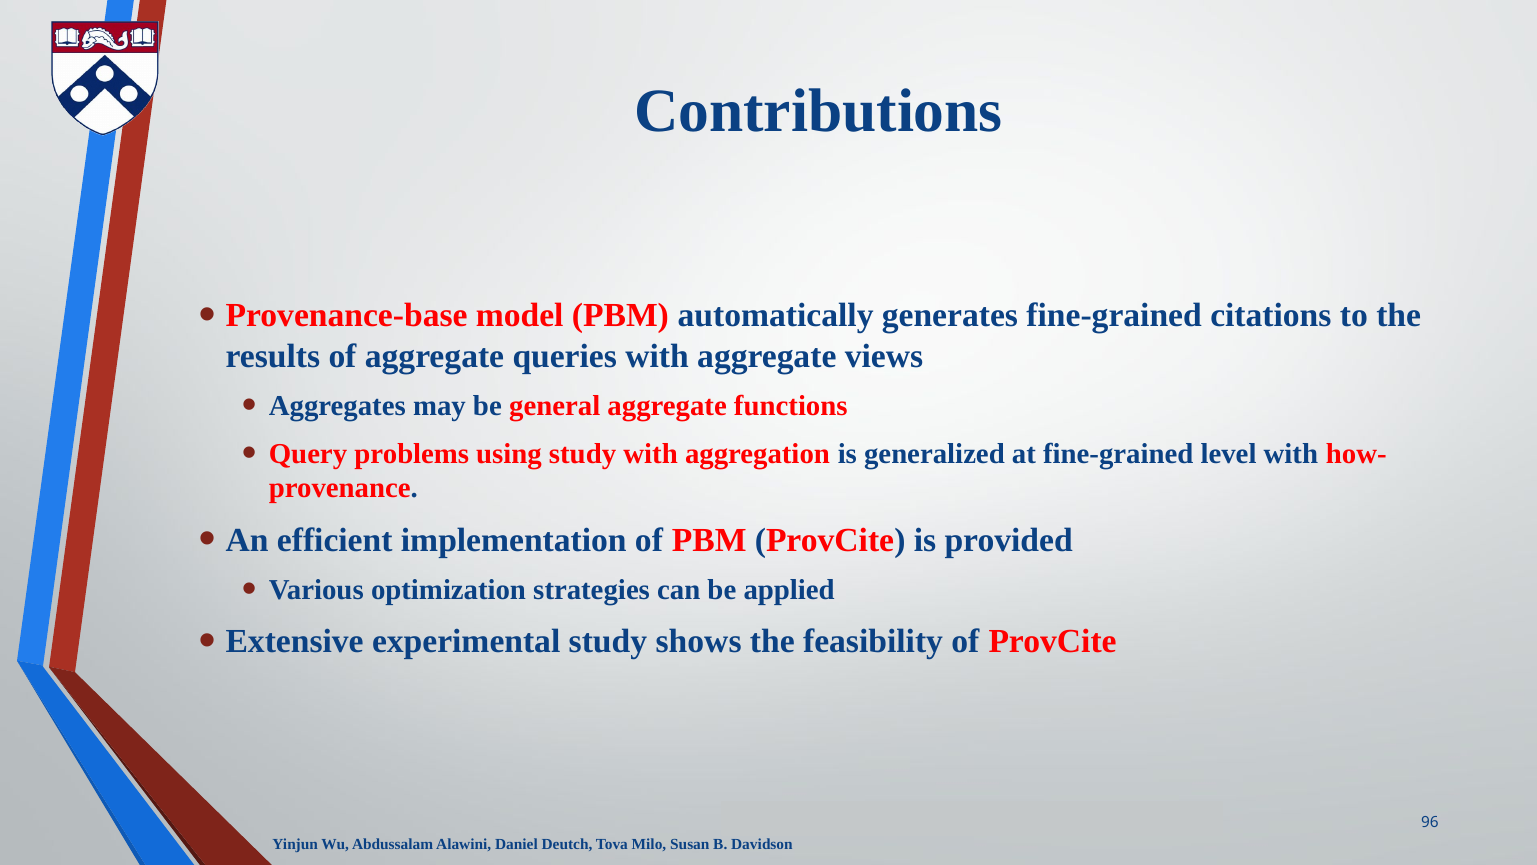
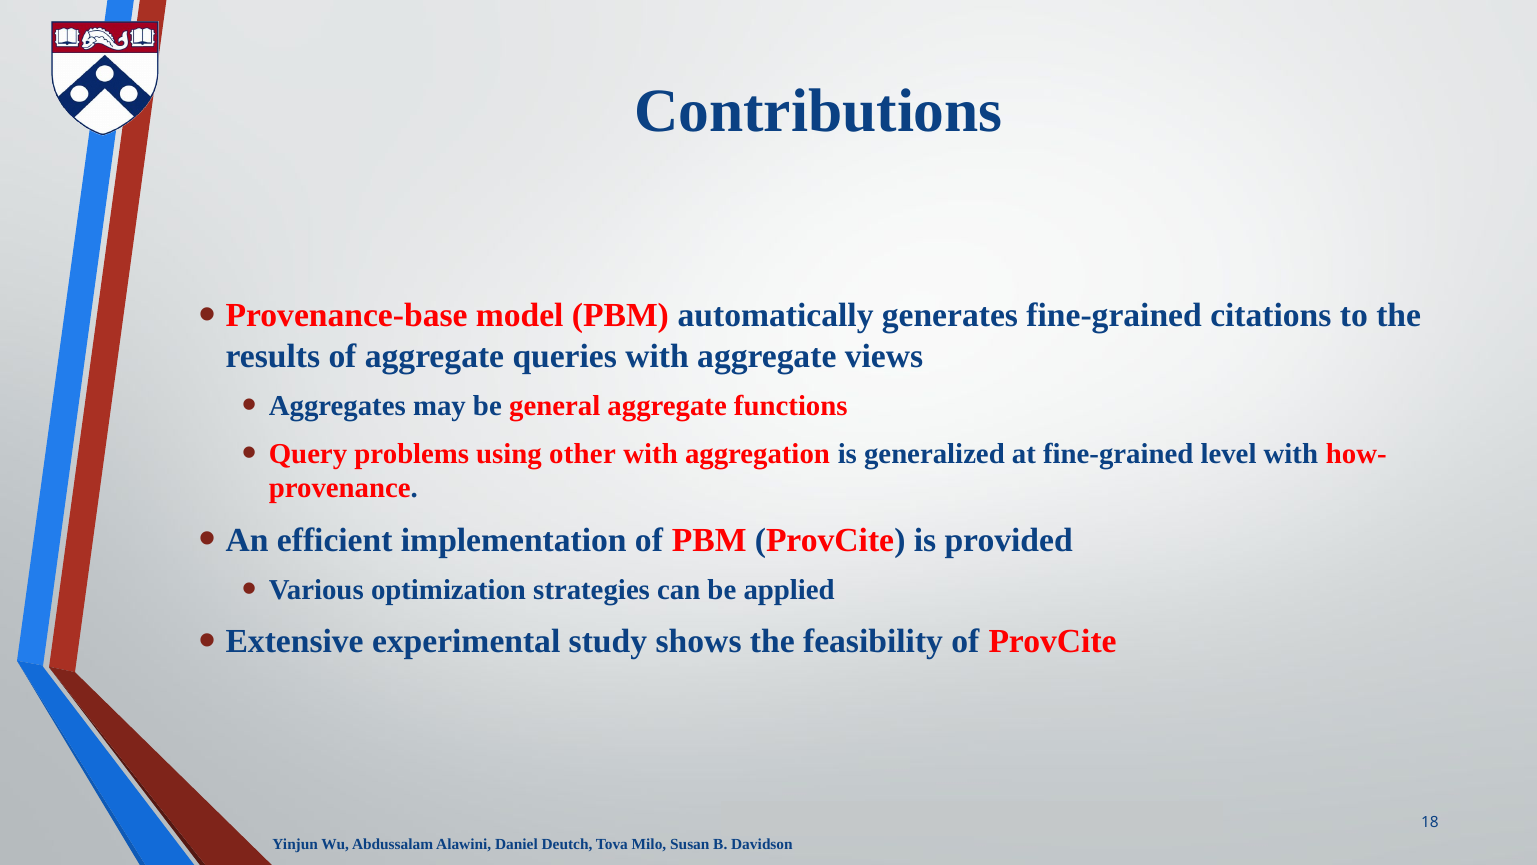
using study: study -> other
96: 96 -> 18
